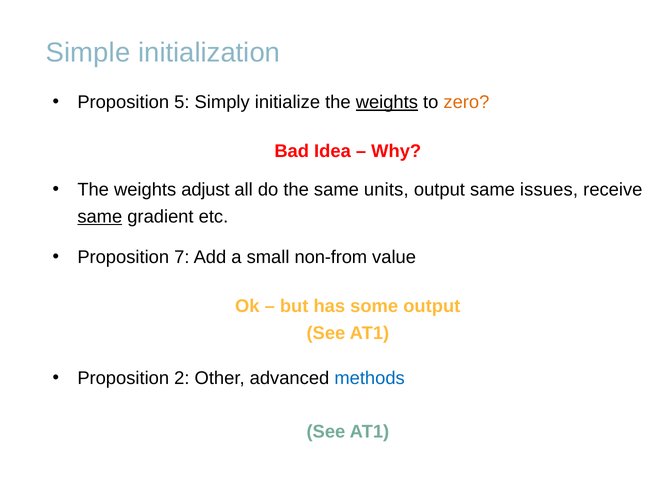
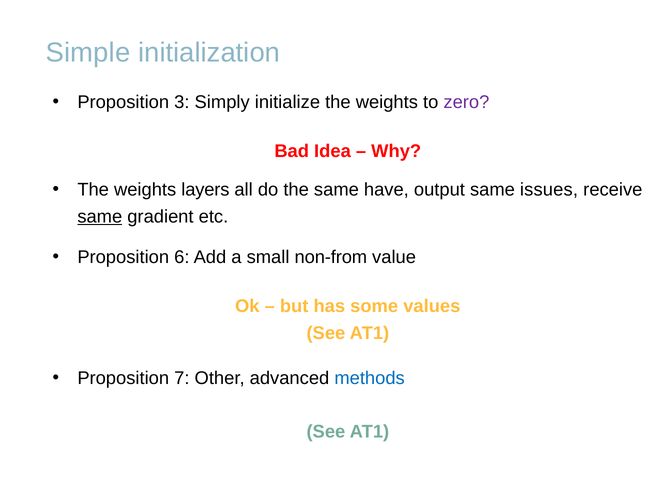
5: 5 -> 3
weights at (387, 102) underline: present -> none
zero colour: orange -> purple
adjust: adjust -> layers
units: units -> have
7: 7 -> 6
some output: output -> values
2: 2 -> 7
